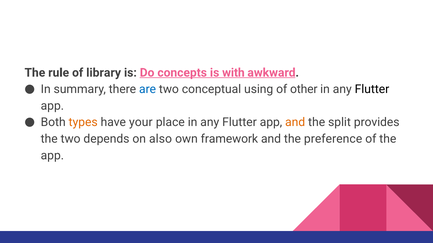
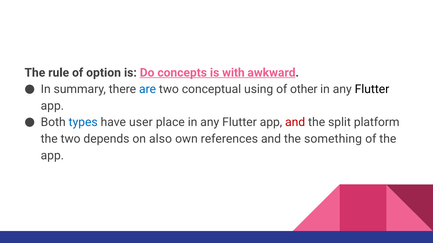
library: library -> option
types colour: orange -> blue
your: your -> user
and at (295, 123) colour: orange -> red
provides: provides -> platform
framework: framework -> references
preference: preference -> something
